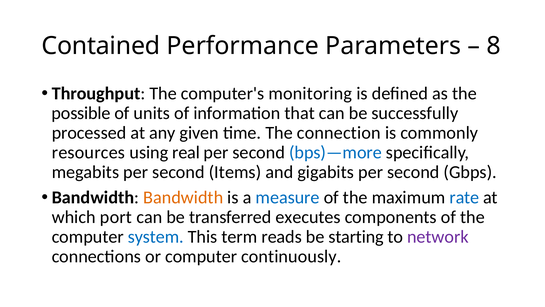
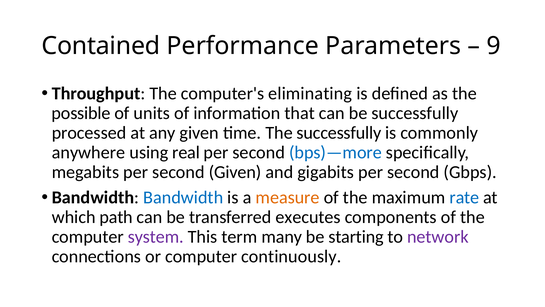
8: 8 -> 9
monitoring: monitoring -> eliminating
The connection: connection -> successfully
resources: resources -> anywhere
second Items: Items -> Given
Bandwidth at (183, 197) colour: orange -> blue
measure colour: blue -> orange
port: port -> path
system colour: blue -> purple
reads: reads -> many
